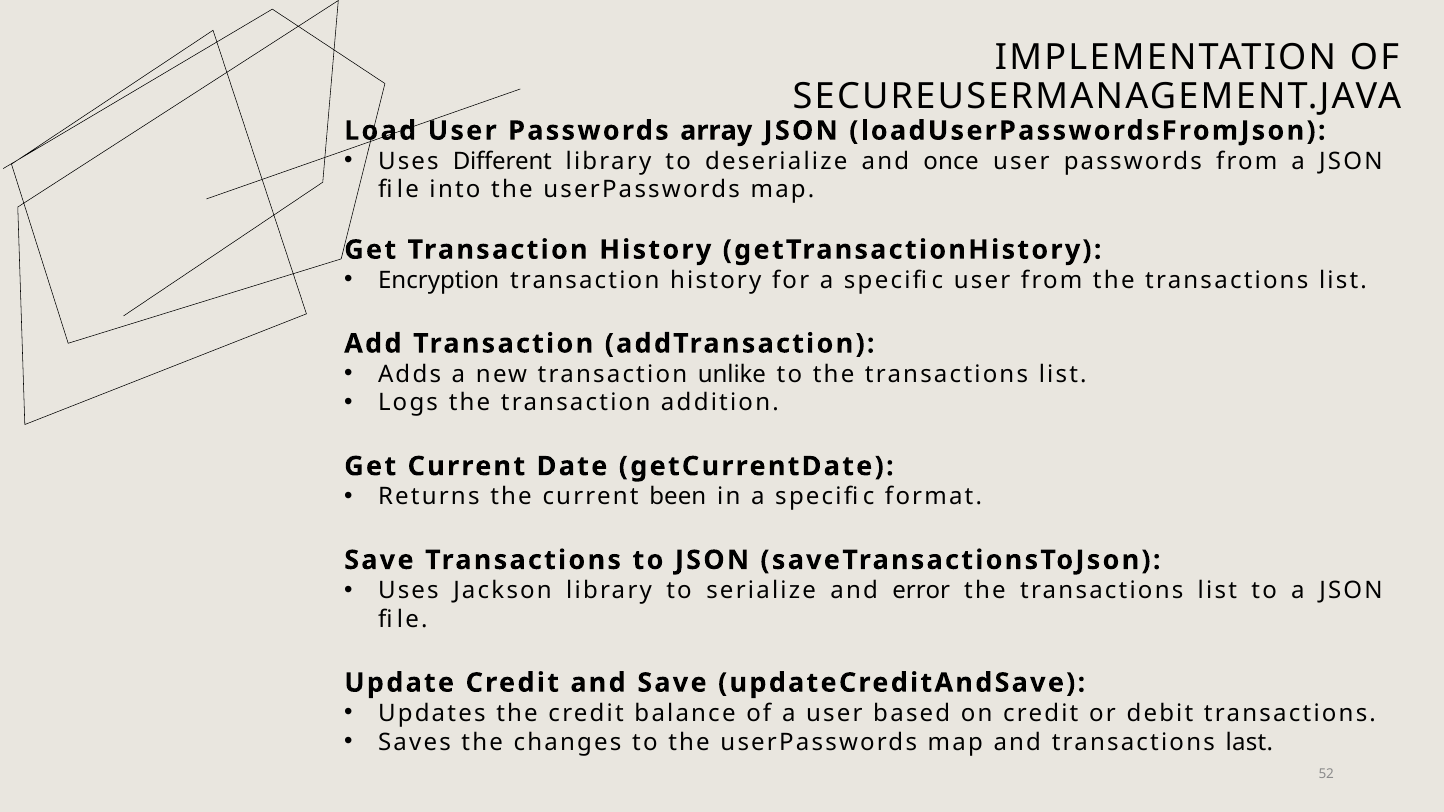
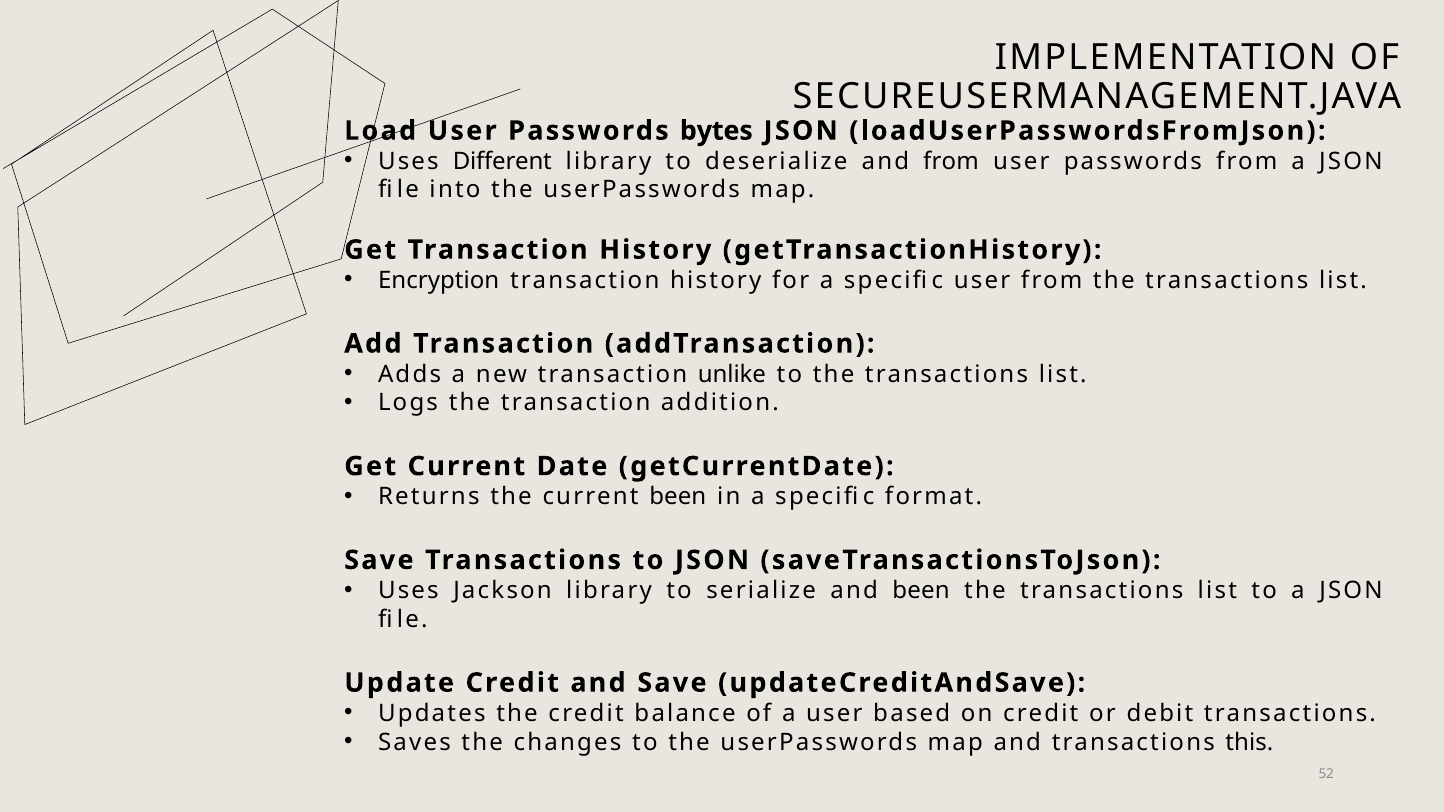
array: array -> bytes
and once: once -> from
and error: error -> been
last: last -> this
